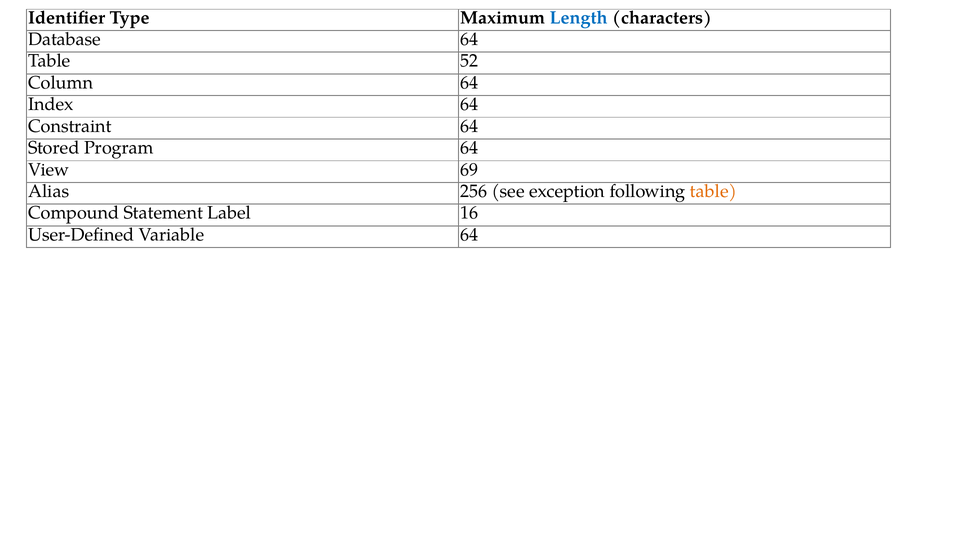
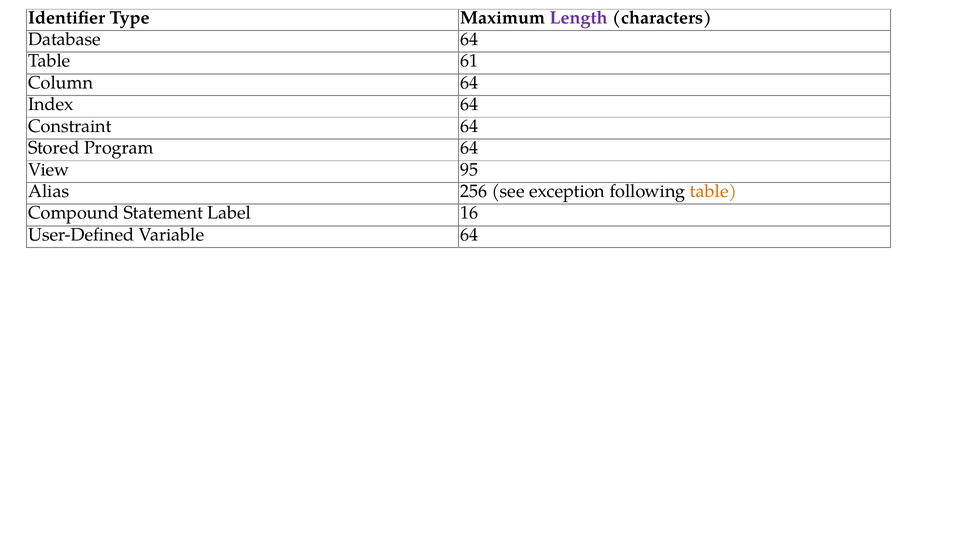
Length colour: blue -> purple
52: 52 -> 61
69: 69 -> 95
